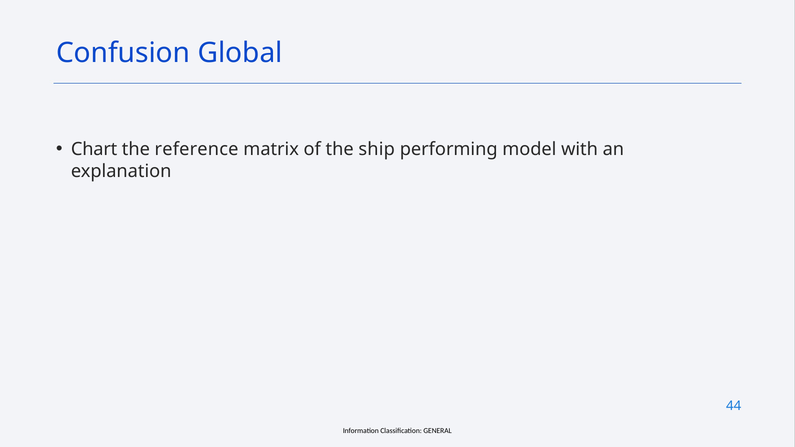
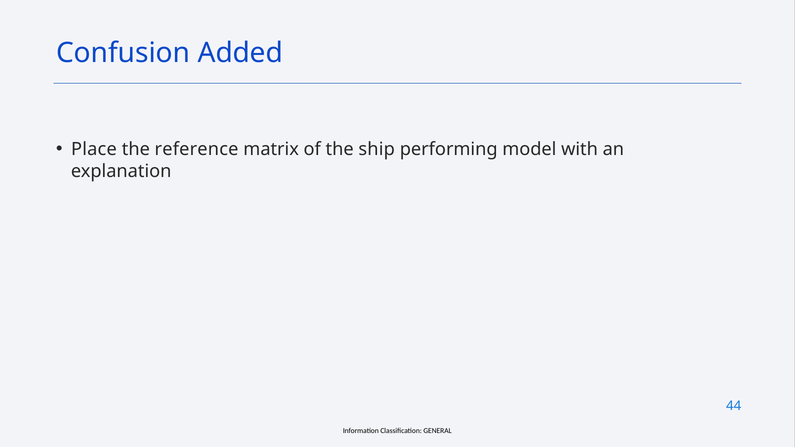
Global: Global -> Added
Chart: Chart -> Place
